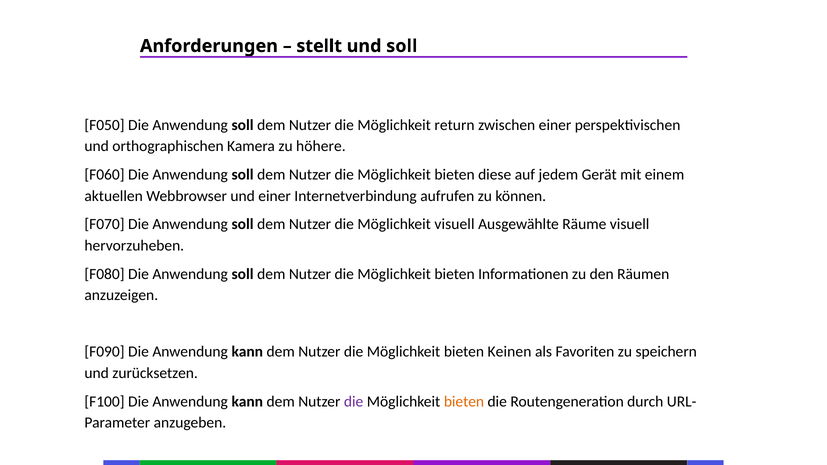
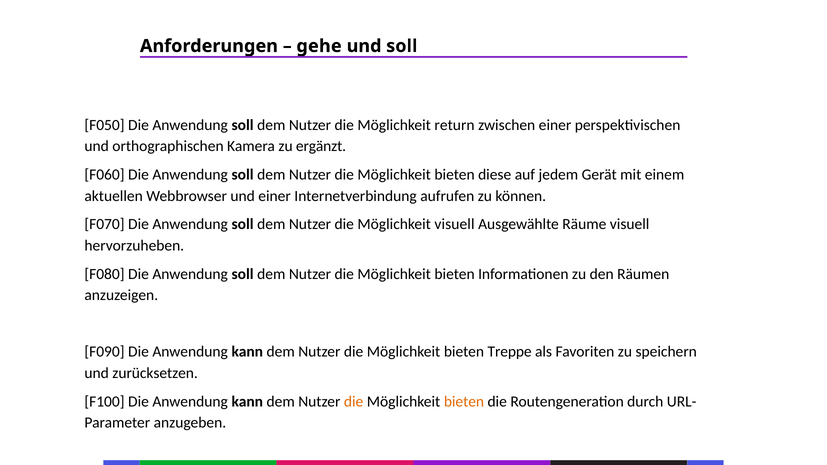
stellt: stellt -> gehe
höhere: höhere -> ergänzt
Keinen: Keinen -> Treppe
die at (354, 402) colour: purple -> orange
